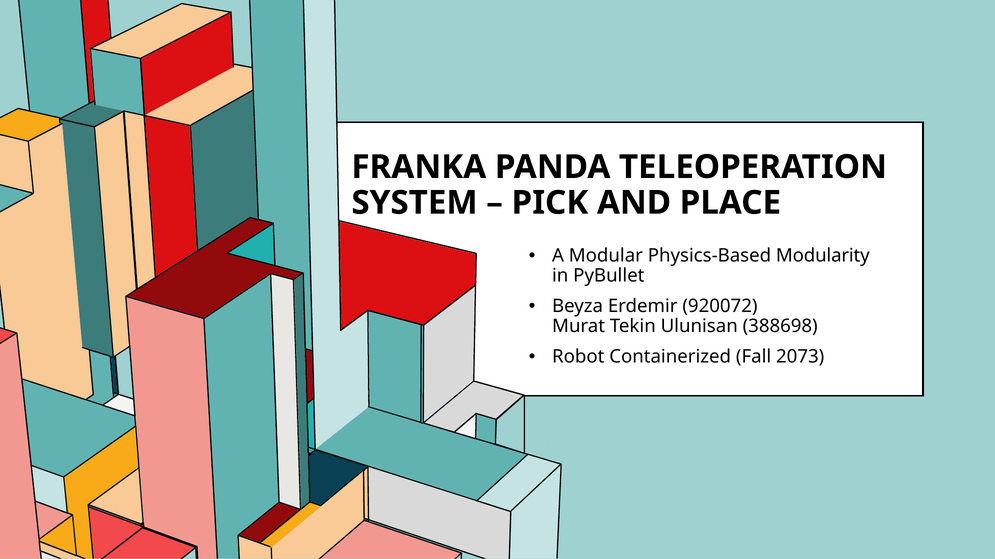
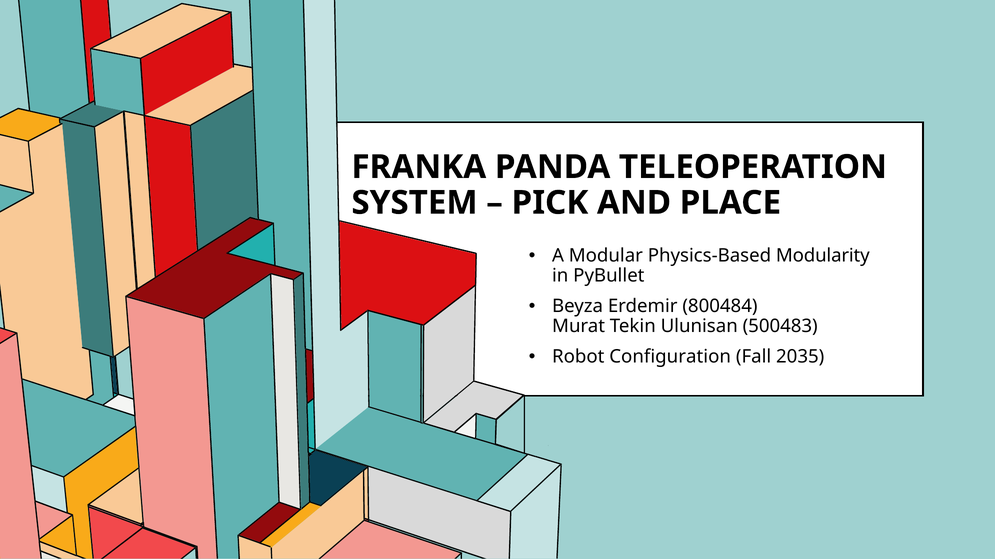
920072: 920072 -> 800484
388698: 388698 -> 500483
Containerized: Containerized -> Configuration
2073: 2073 -> 2035
